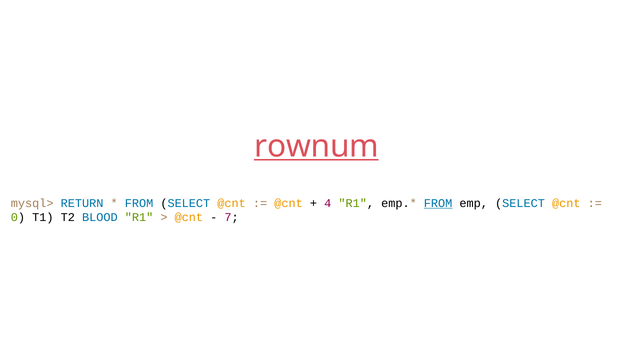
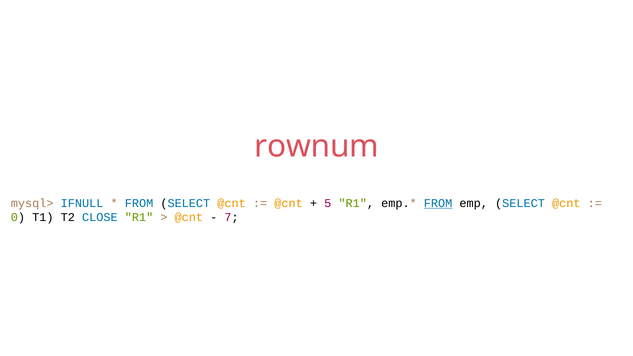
rownum underline: present -> none
RETURN: RETURN -> IFNULL
4: 4 -> 5
BLOOD: BLOOD -> CLOSE
